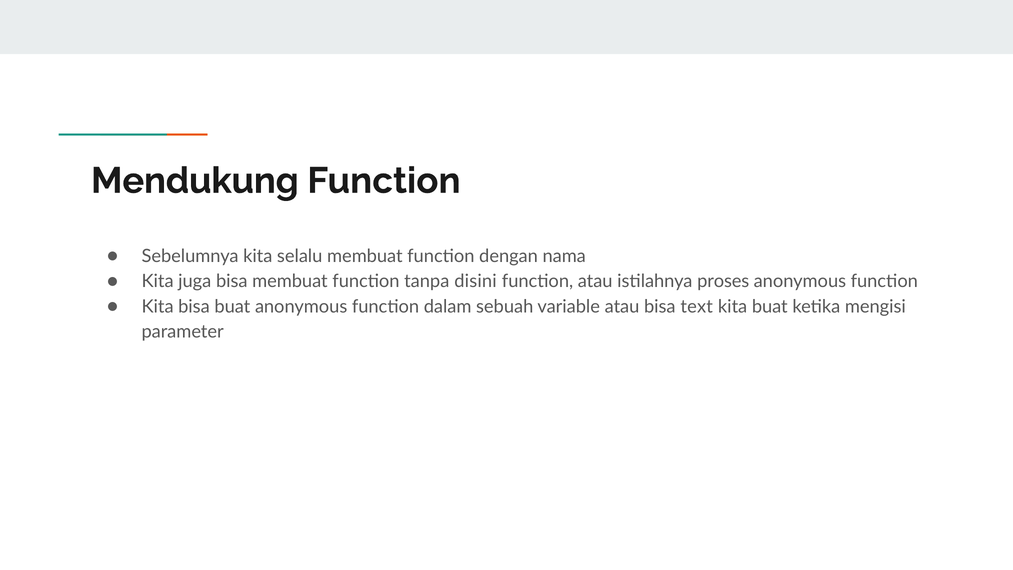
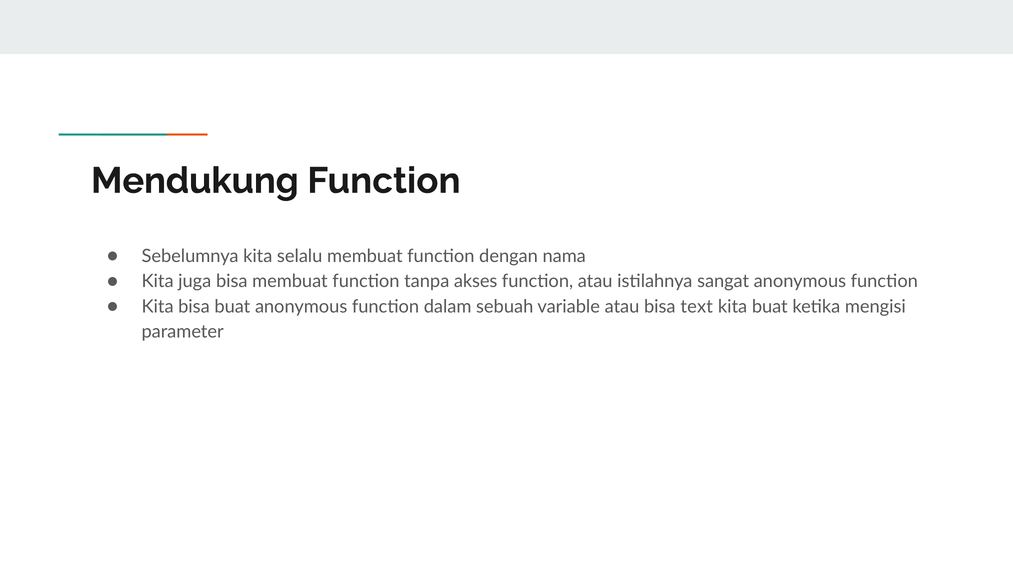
disini: disini -> akses
proses: proses -> sangat
